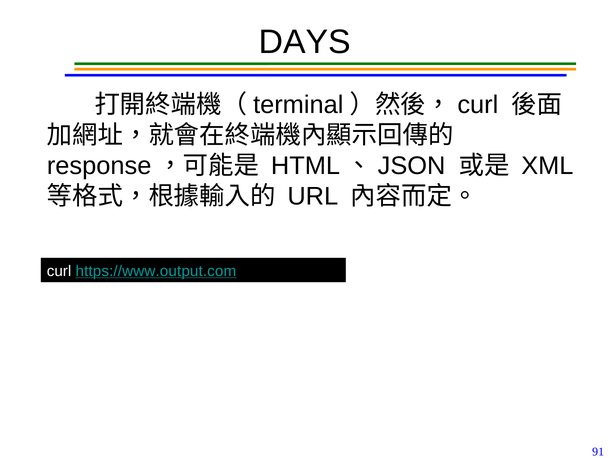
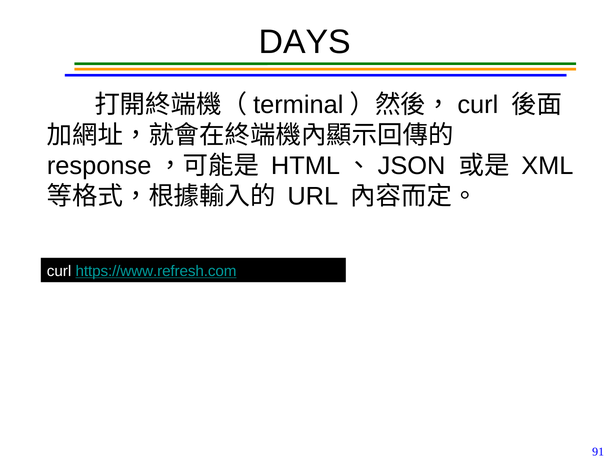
https://www.output.com: https://www.output.com -> https://www.refresh.com
